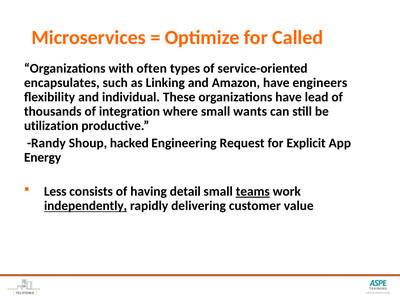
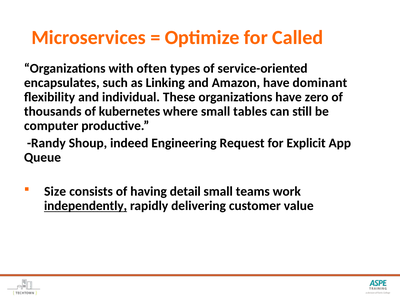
engineers: engineers -> dominant
lead: lead -> zero
integration: integration -> kubernetes
wants: wants -> tables
utilization: utilization -> computer
hacked: hacked -> indeed
Energy: Energy -> Queue
Less: Less -> Size
teams underline: present -> none
